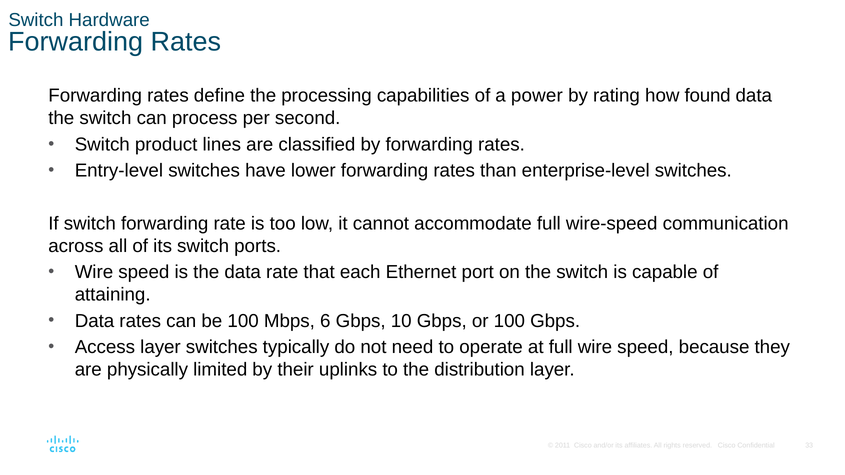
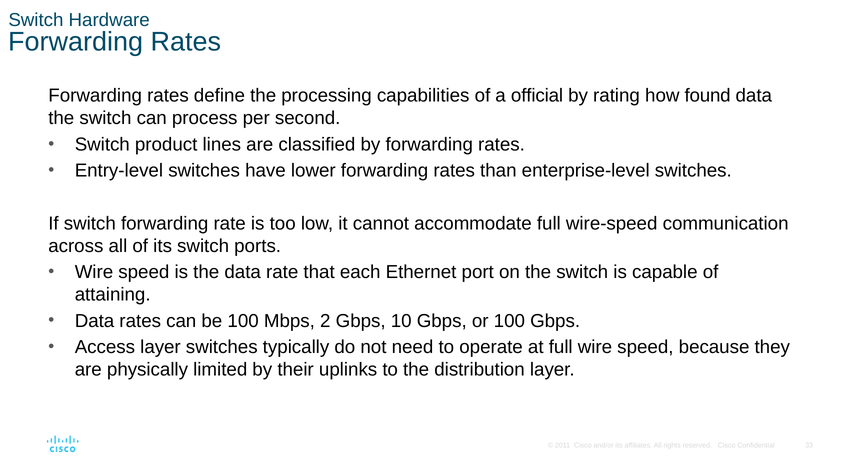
power: power -> official
6: 6 -> 2
